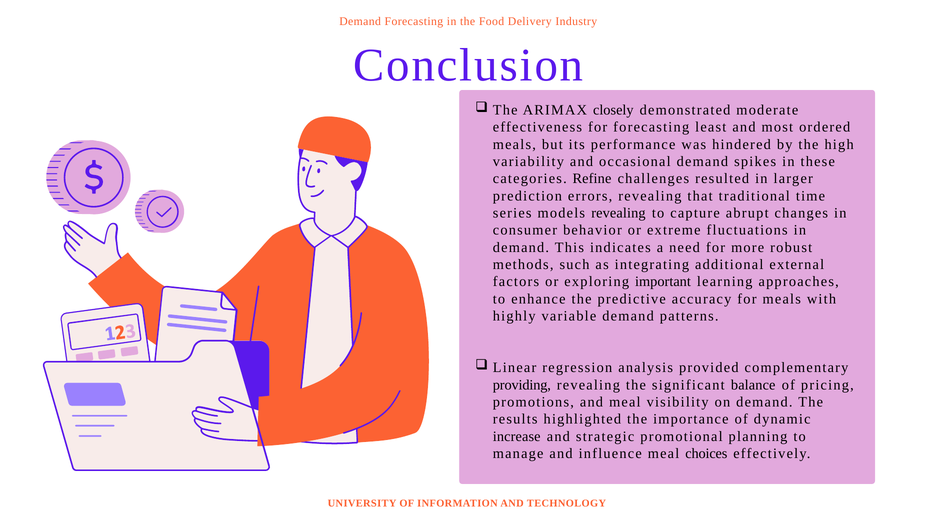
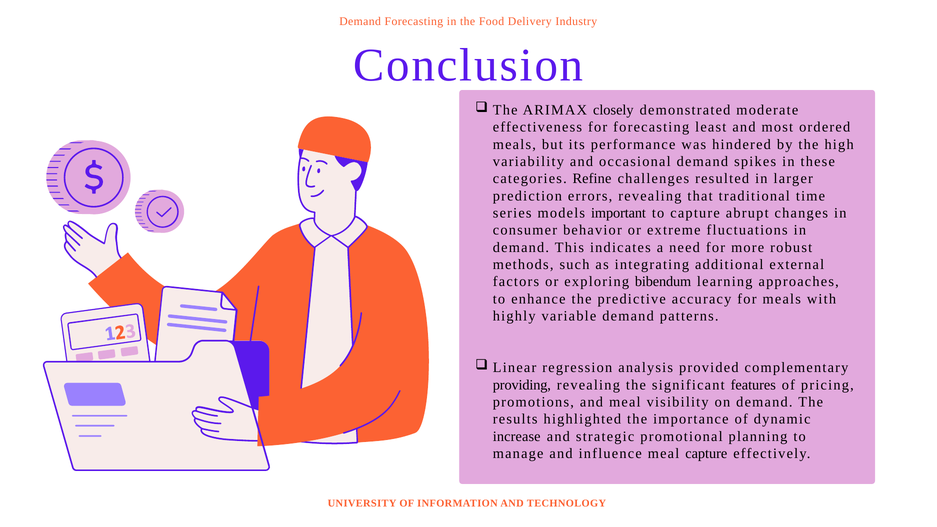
models revealing: revealing -> important
important: important -> bibendum
balance: balance -> features
meal choices: choices -> capture
